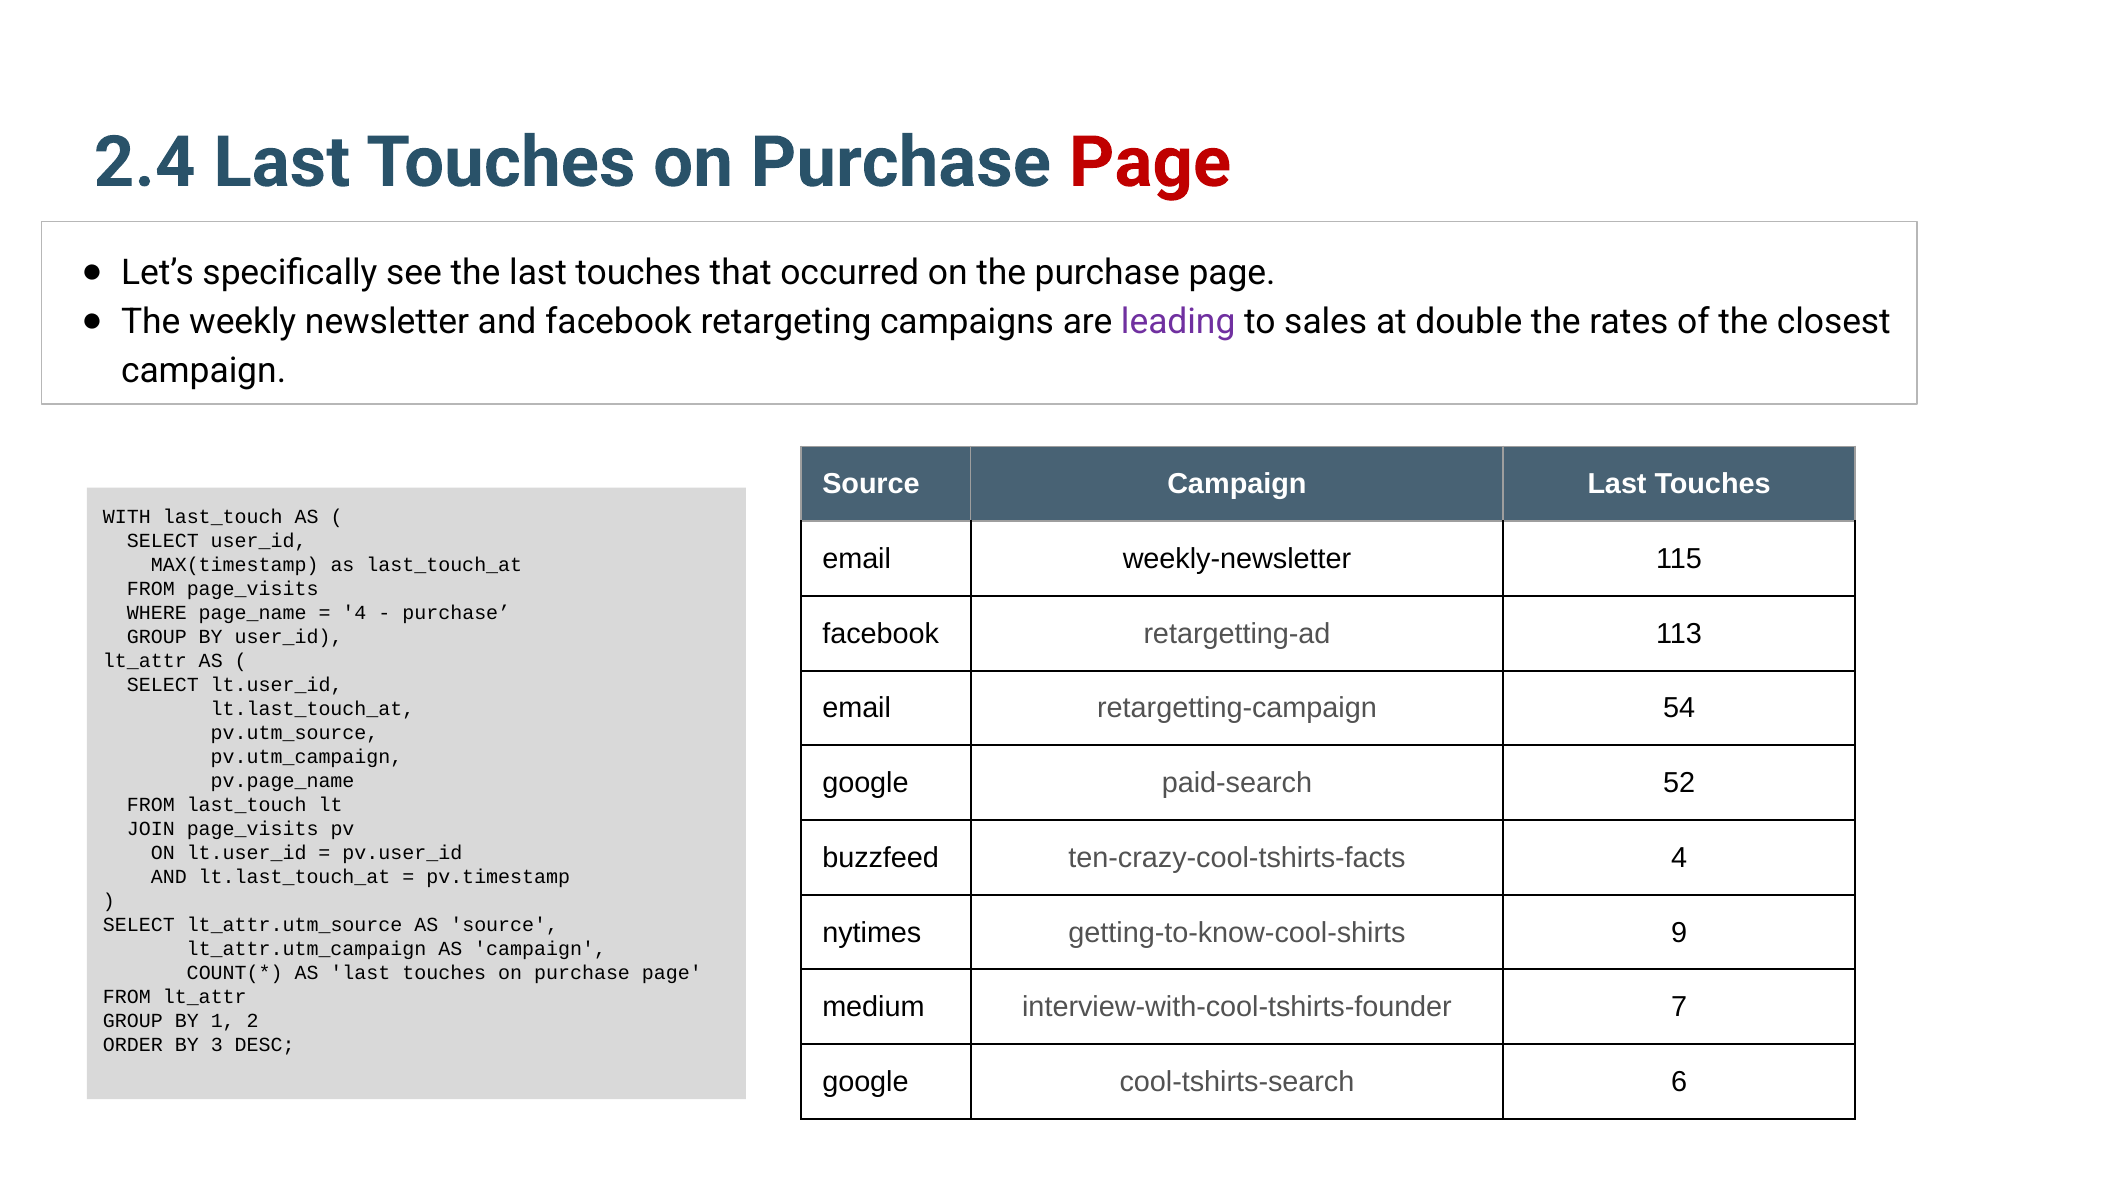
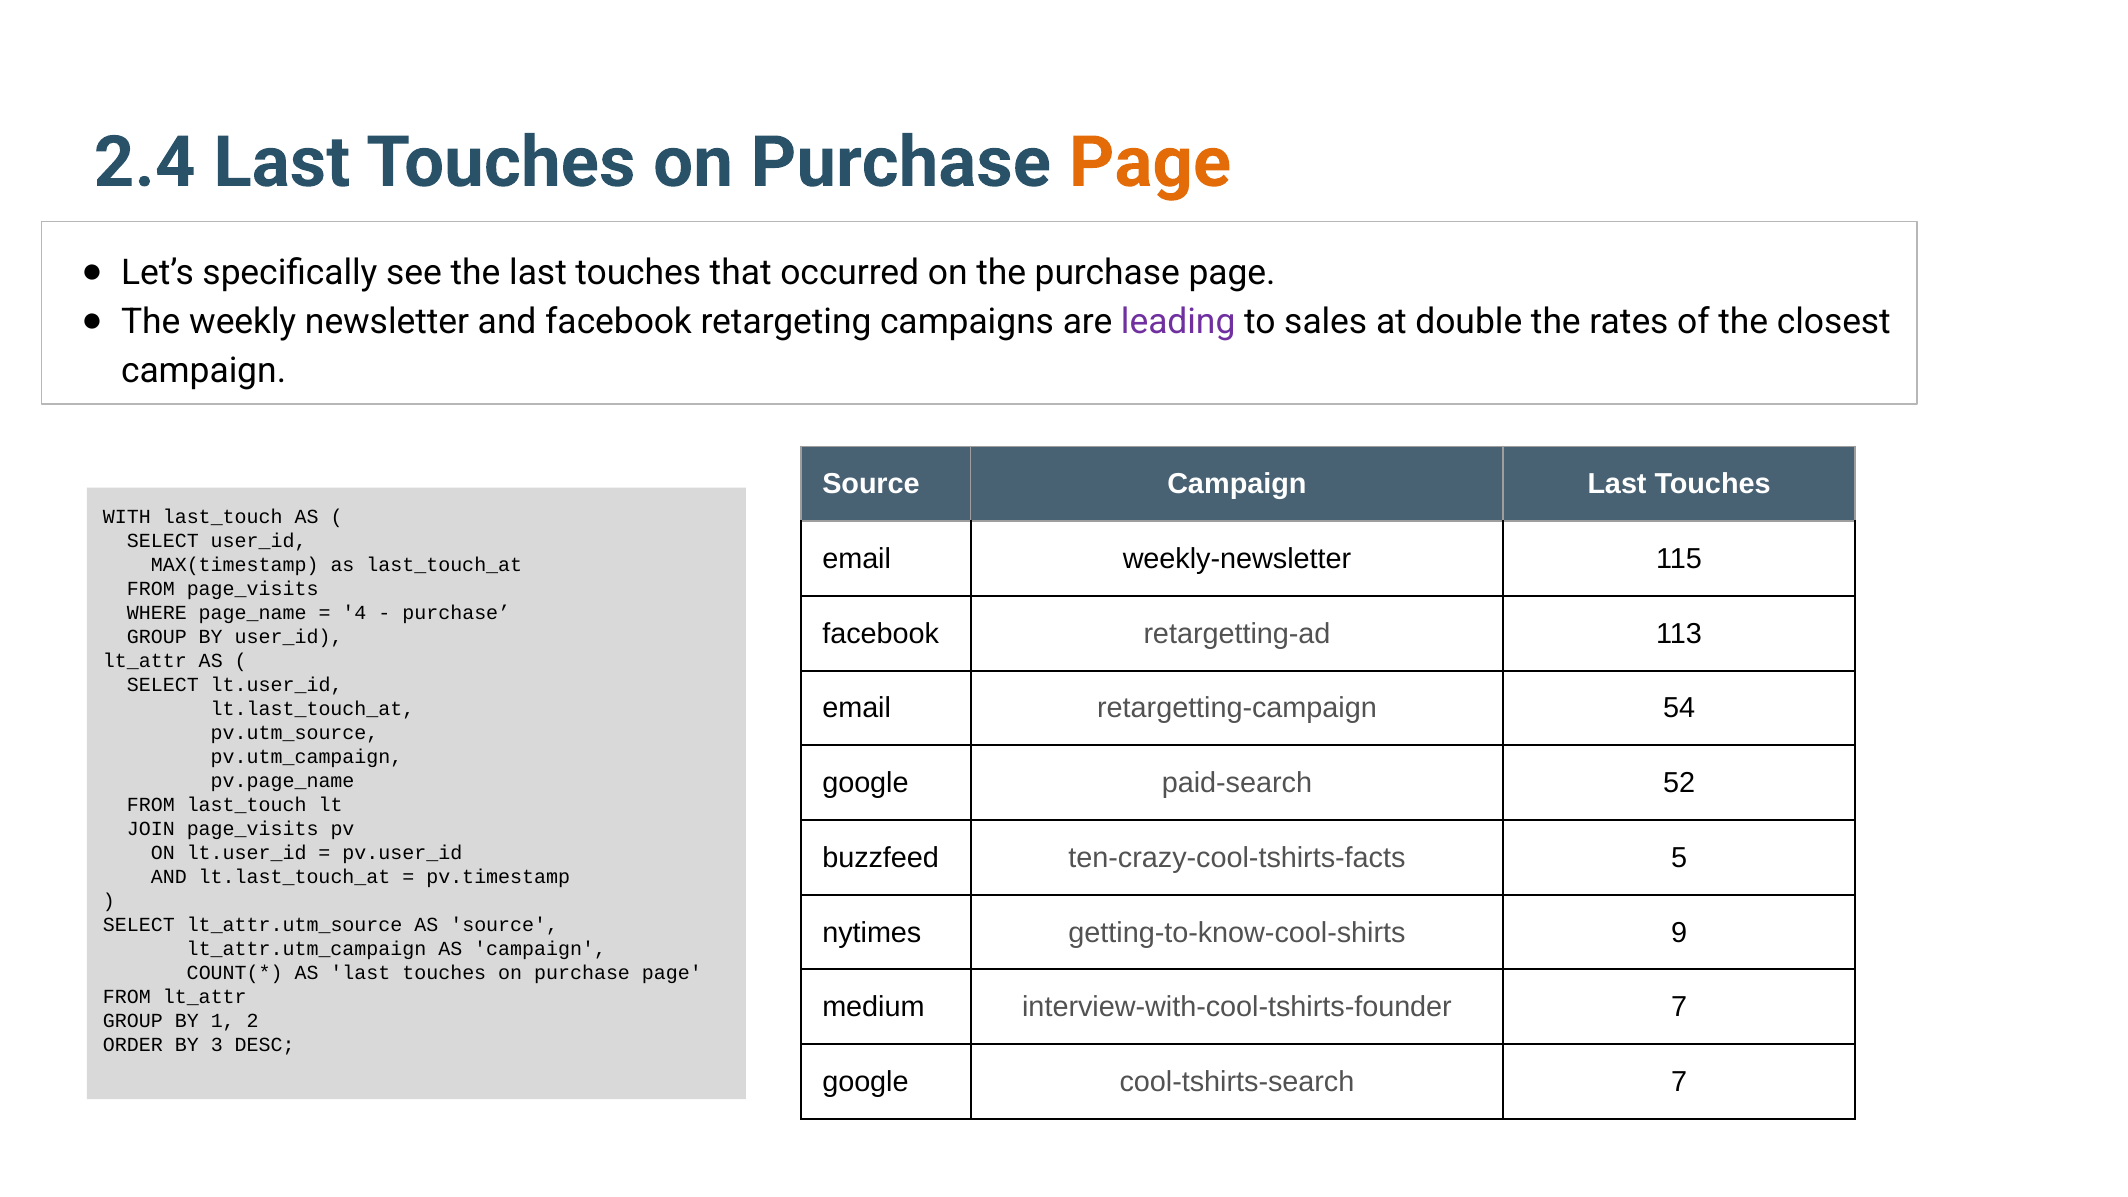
Page at (1150, 163) colour: red -> orange
ten-crazy-cool-tshirts-facts 4: 4 -> 5
cool-tshirts-search 6: 6 -> 7
